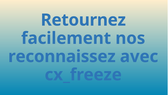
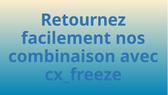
reconnaissez: reconnaissez -> combinaison
